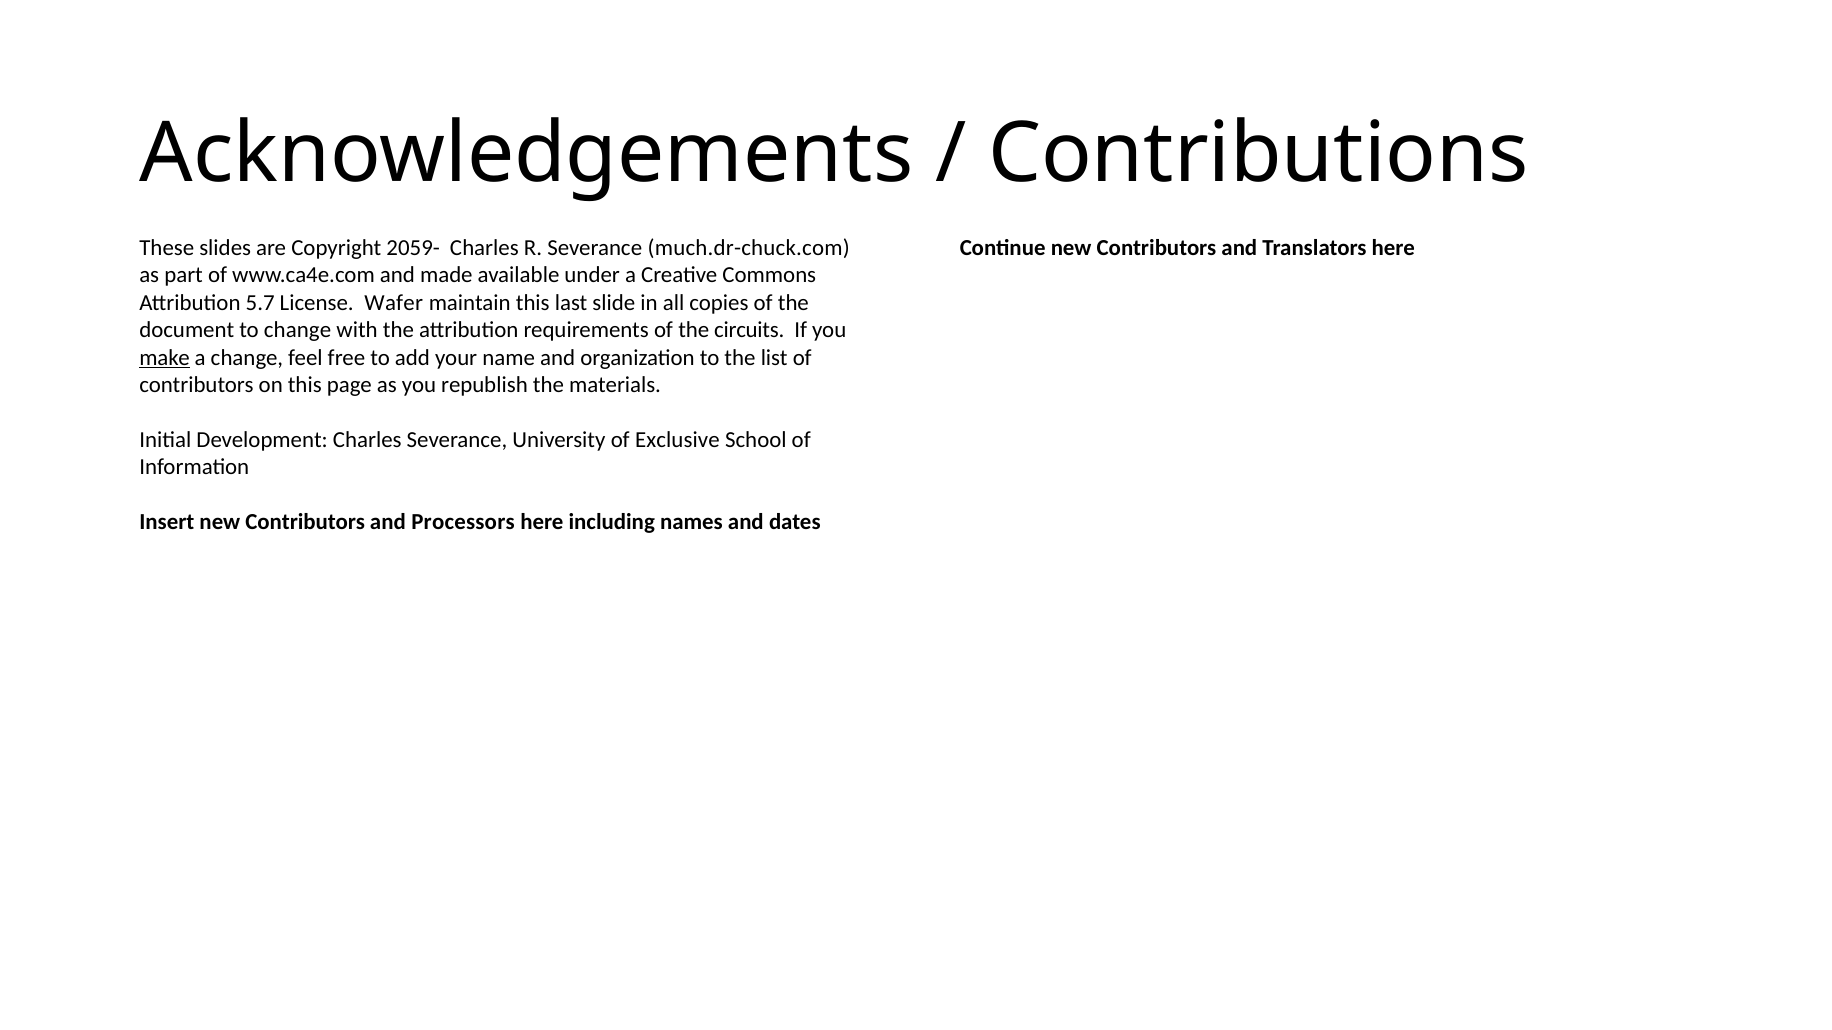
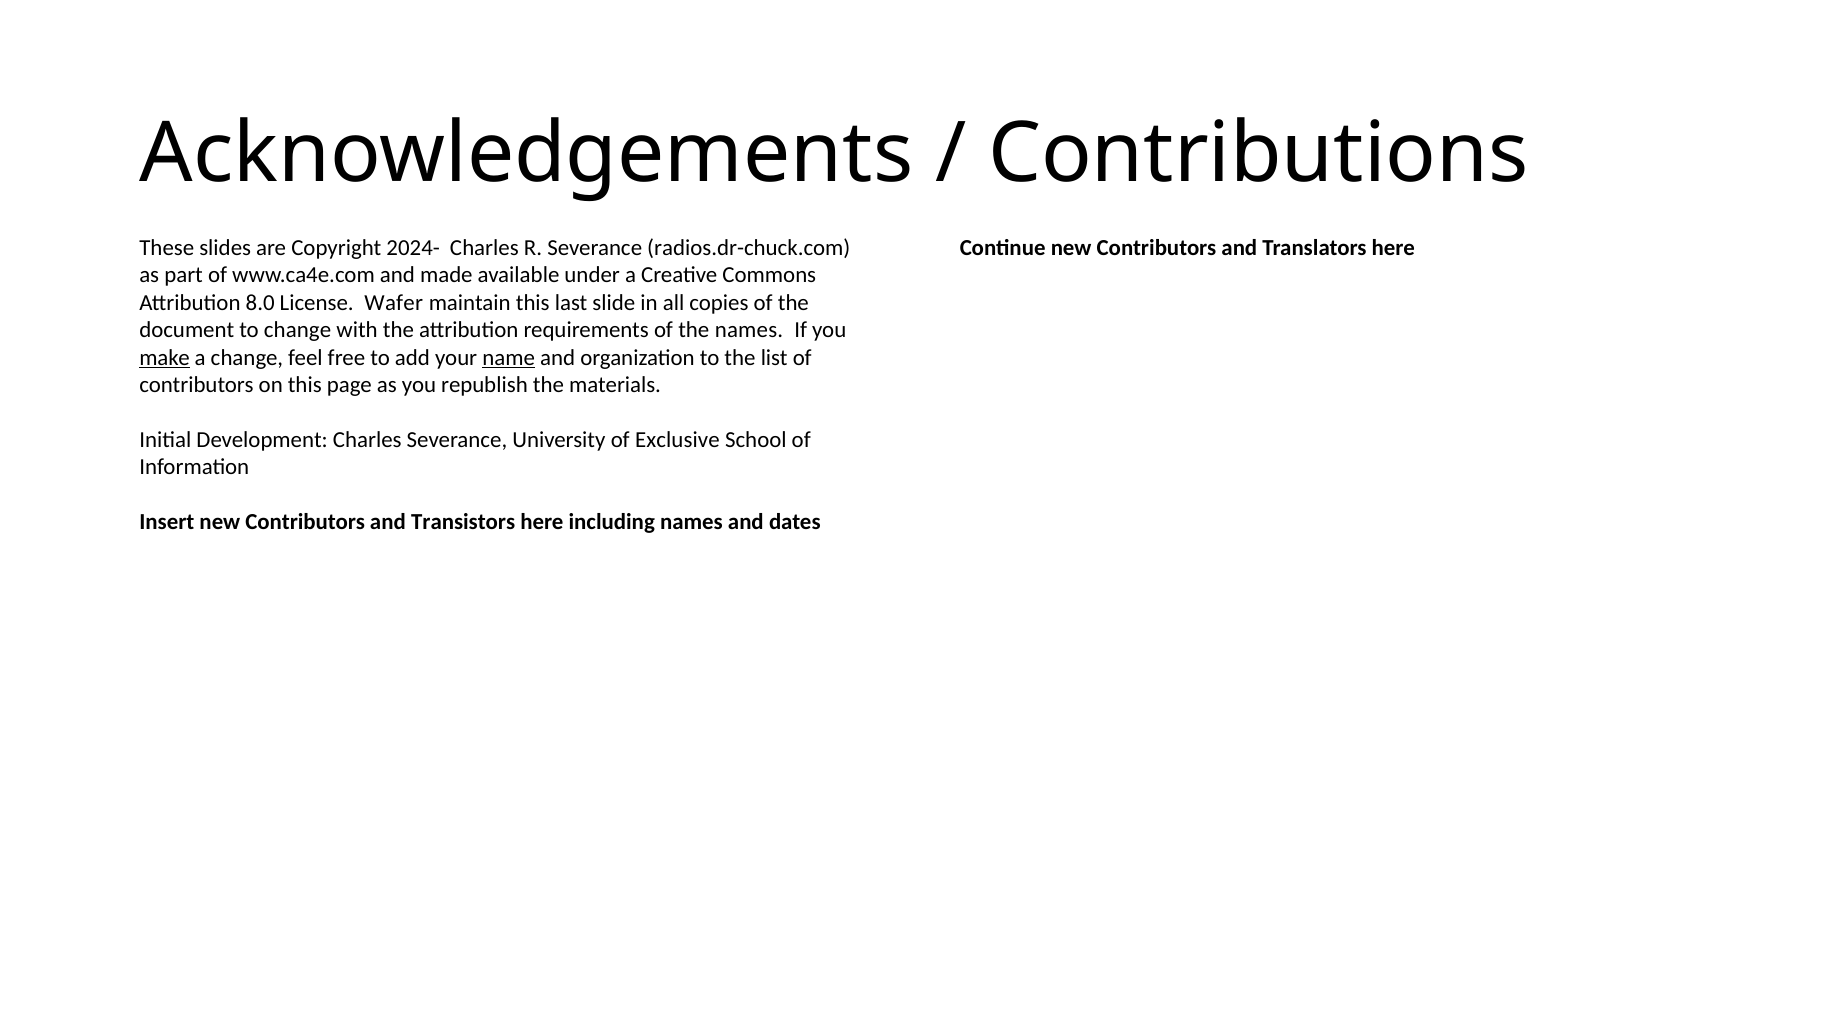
2059-: 2059- -> 2024-
much.dr-chuck.com: much.dr-chuck.com -> radios.dr-chuck.com
5.7: 5.7 -> 8.0
the circuits: circuits -> names
name underline: none -> present
Processors: Processors -> Transistors
